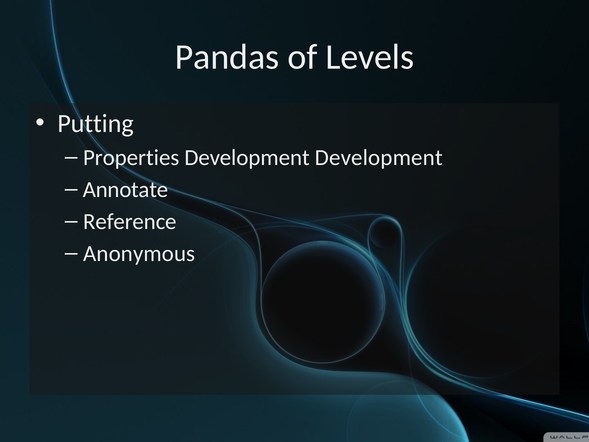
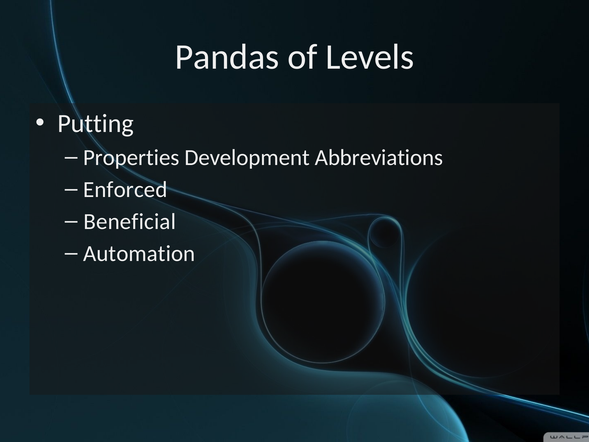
Development Development: Development -> Abbreviations
Annotate: Annotate -> Enforced
Reference: Reference -> Beneficial
Anonymous: Anonymous -> Automation
